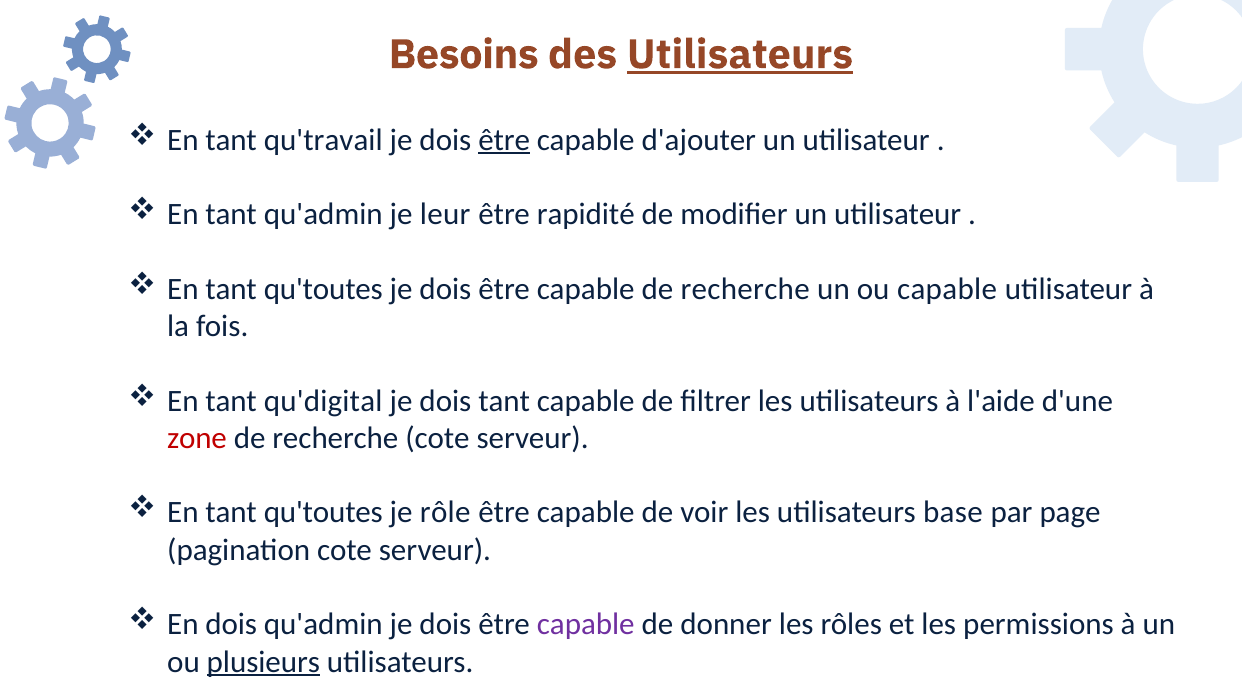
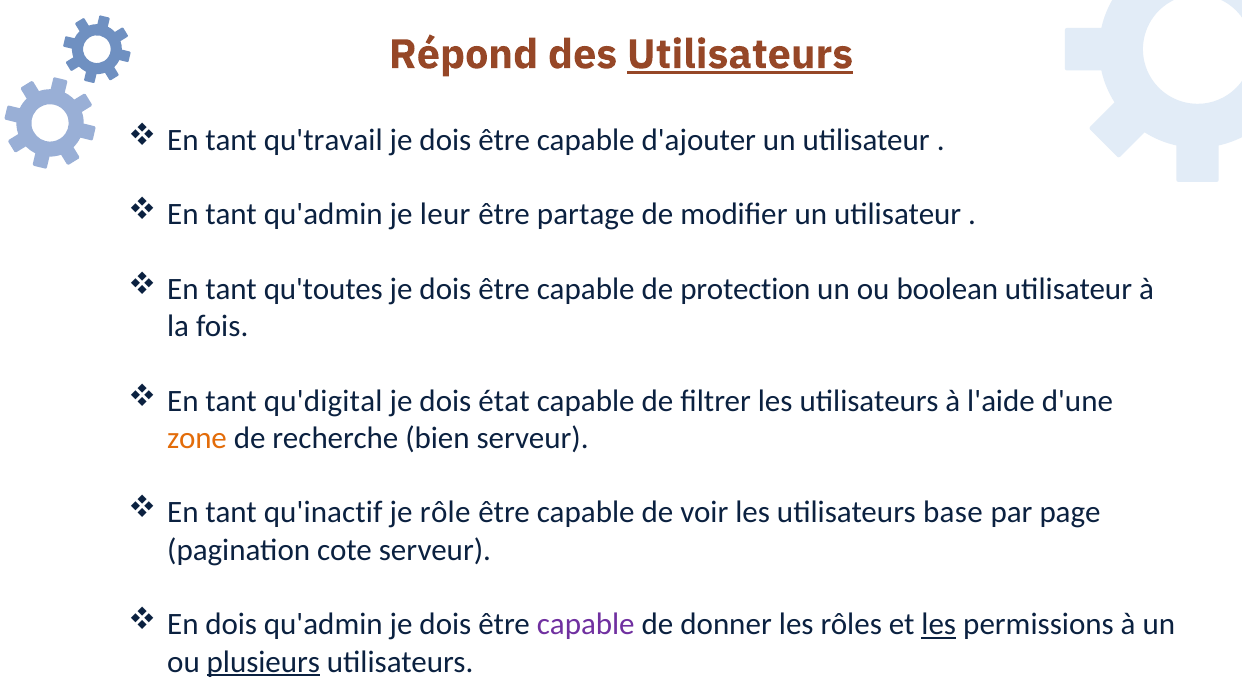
Besoins: Besoins -> Répond
être at (504, 140) underline: present -> none
rapidité: rapidité -> partage
capable de recherche: recherche -> protection
ou capable: capable -> boolean
dois tant: tant -> état
zone colour: red -> orange
recherche cote: cote -> bien
qu'toutes at (323, 512): qu'toutes -> qu'inactif
les at (939, 624) underline: none -> present
